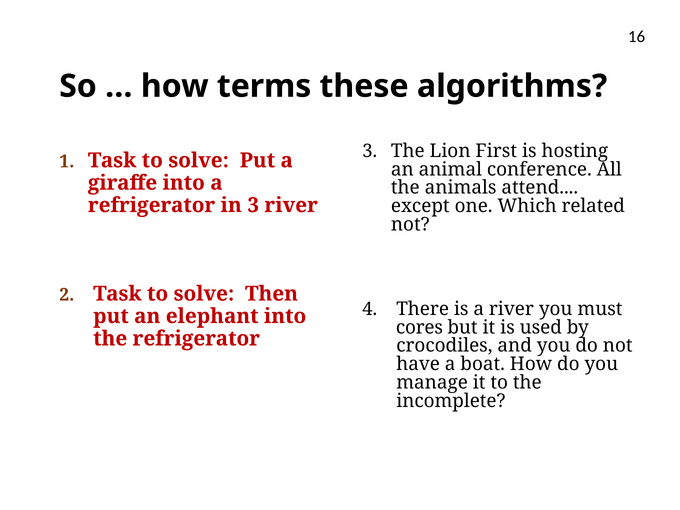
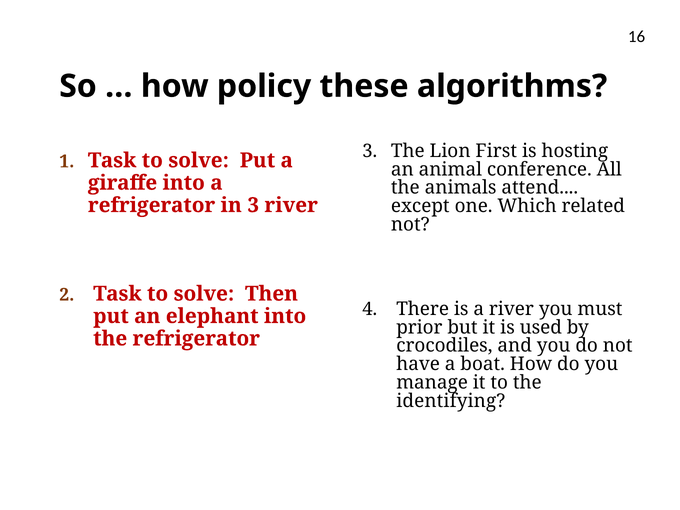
terms: terms -> policy
cores: cores -> prior
incomplete: incomplete -> identifying
